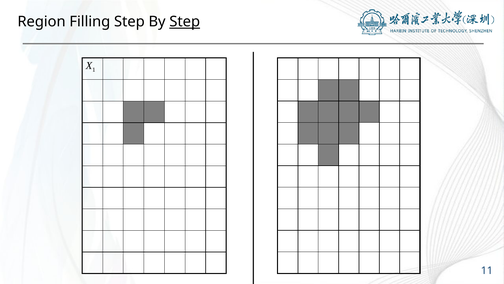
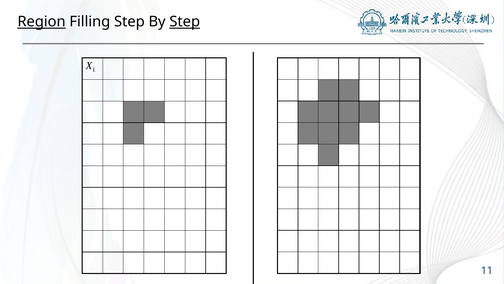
Region underline: none -> present
